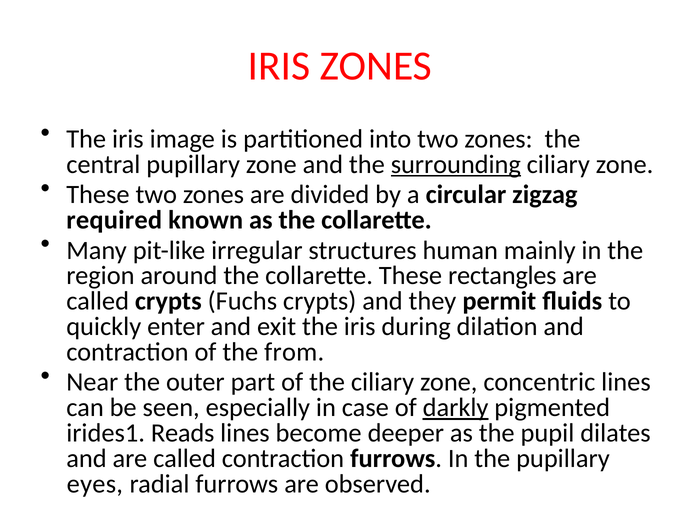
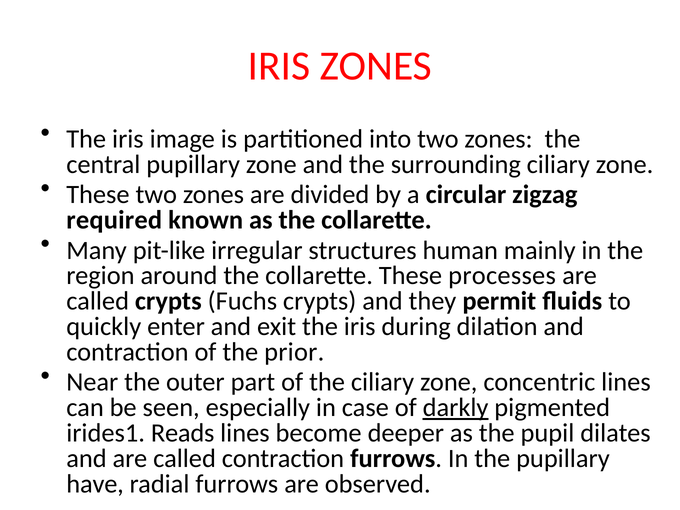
surrounding underline: present -> none
rectangles: rectangles -> processes
from: from -> prior
eyes: eyes -> have
